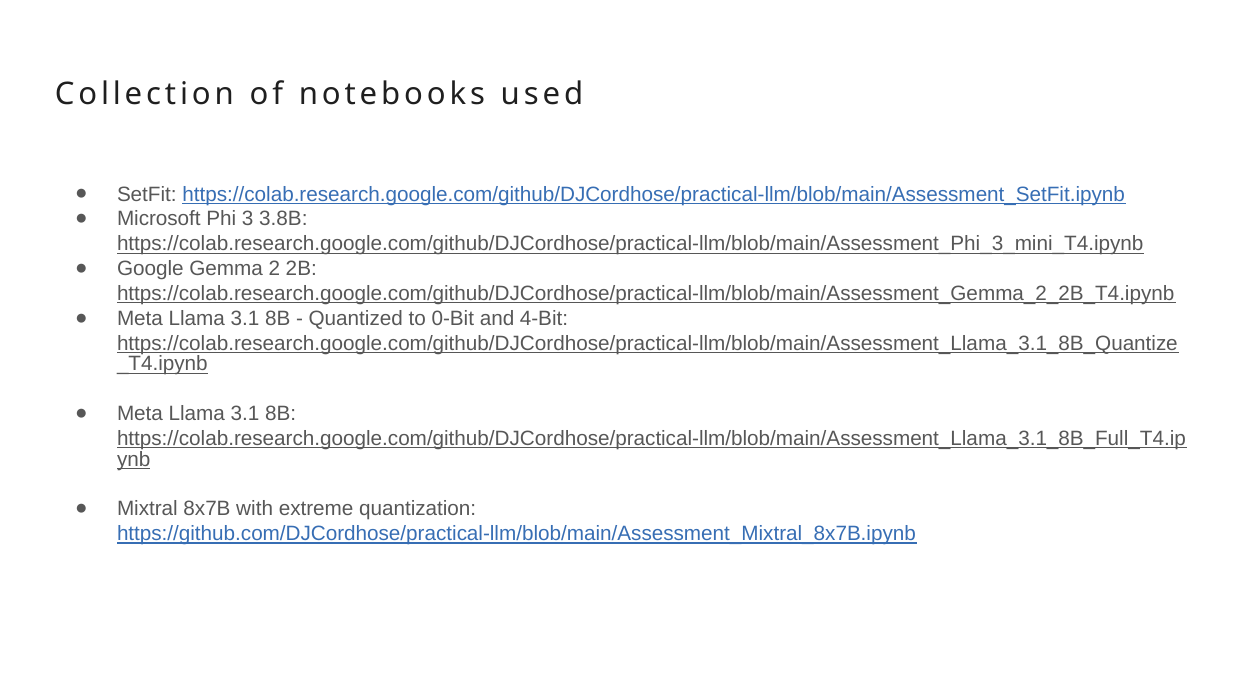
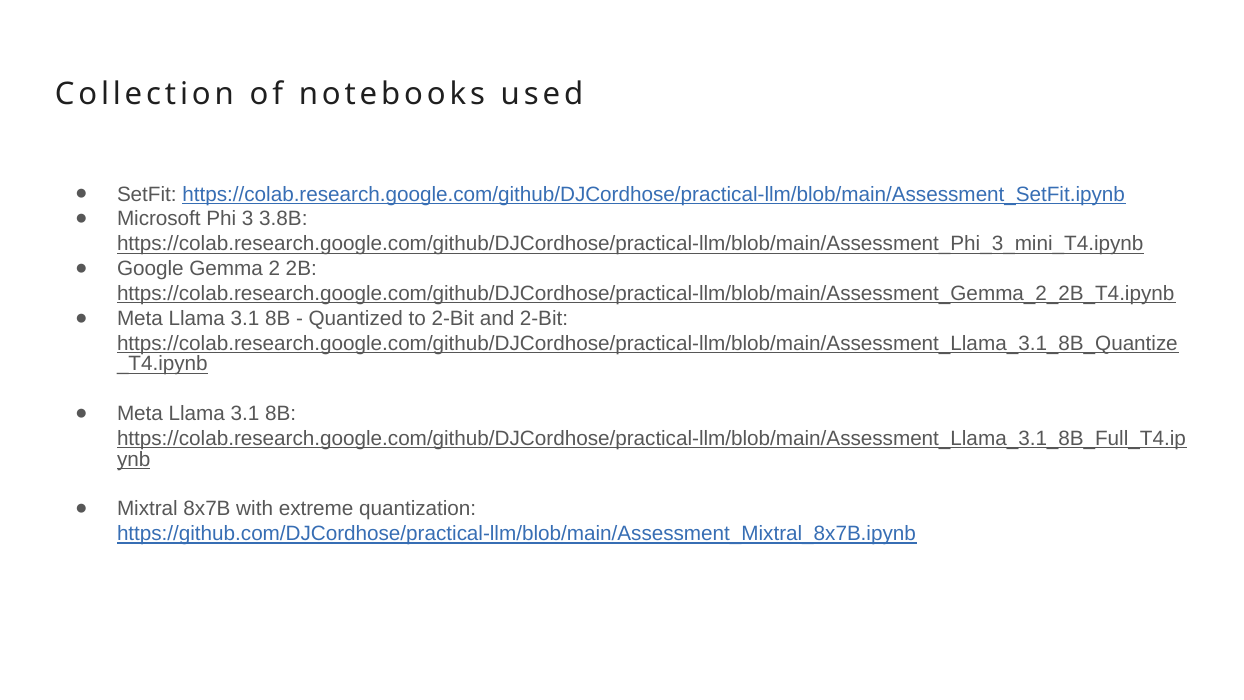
to 0-Bit: 0-Bit -> 2-Bit
and 4-Bit: 4-Bit -> 2-Bit
